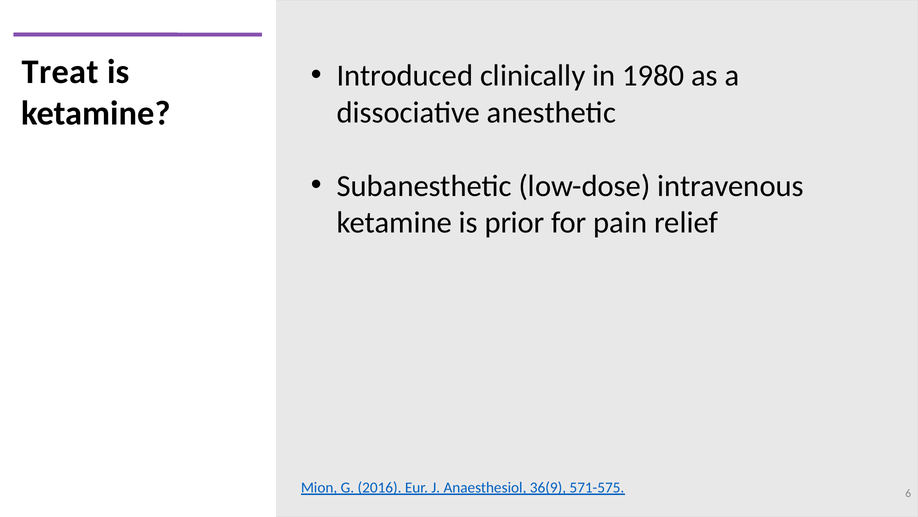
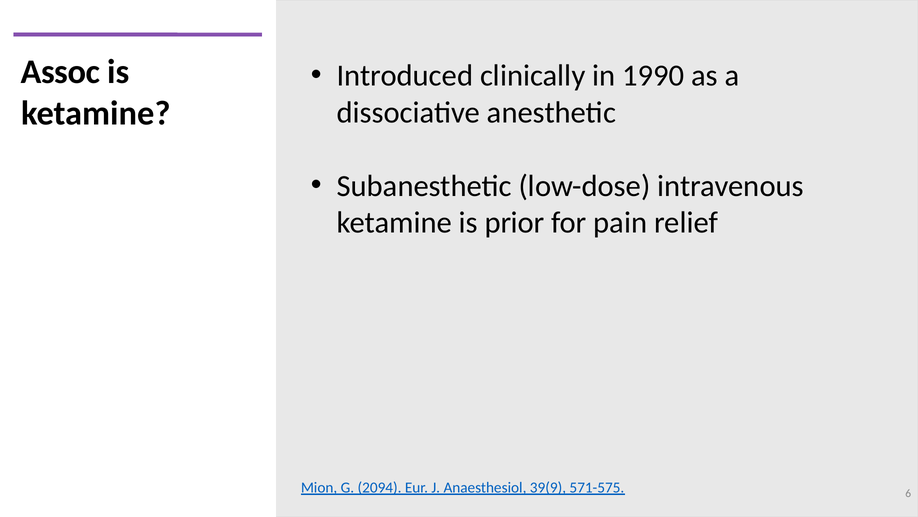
Treat: Treat -> Assoc
1980: 1980 -> 1990
2016: 2016 -> 2094
36(9: 36(9 -> 39(9
